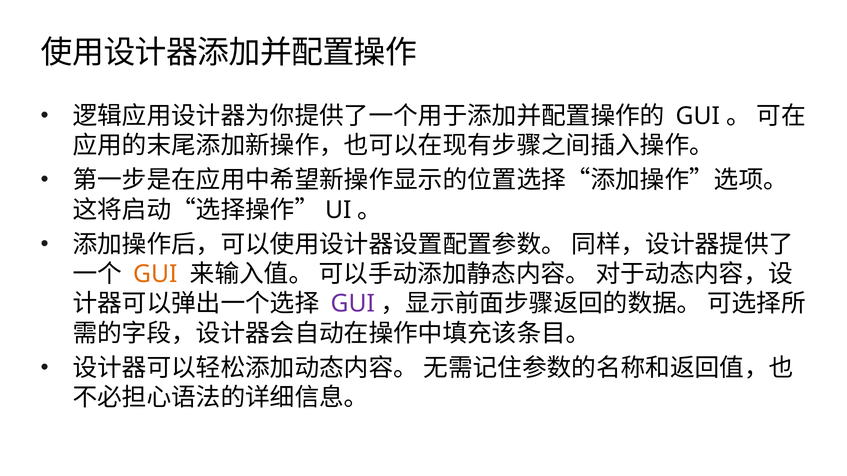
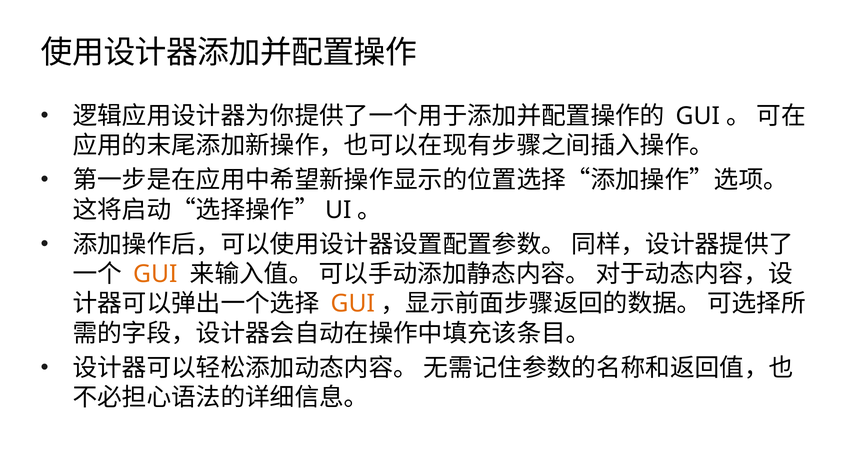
GUI at (353, 304) colour: purple -> orange
